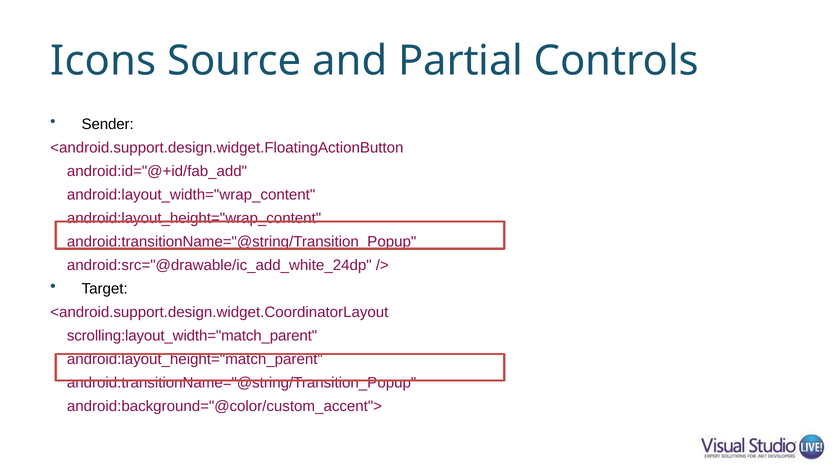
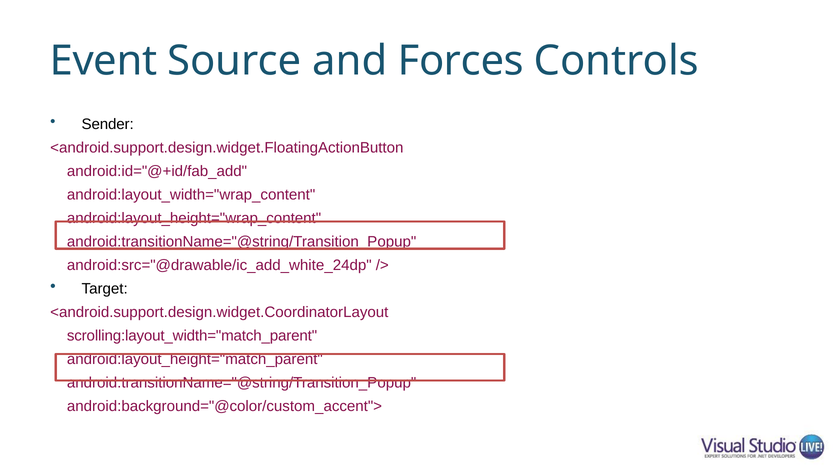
Icons: Icons -> Event
Partial: Partial -> Forces
